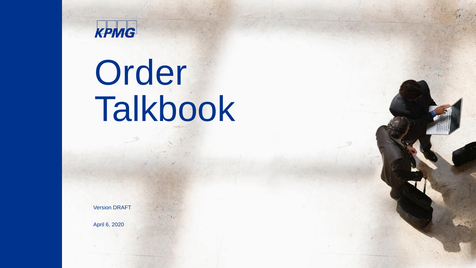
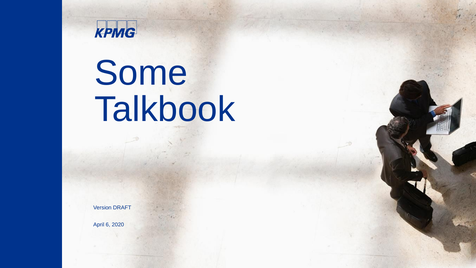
Order: Order -> Some
